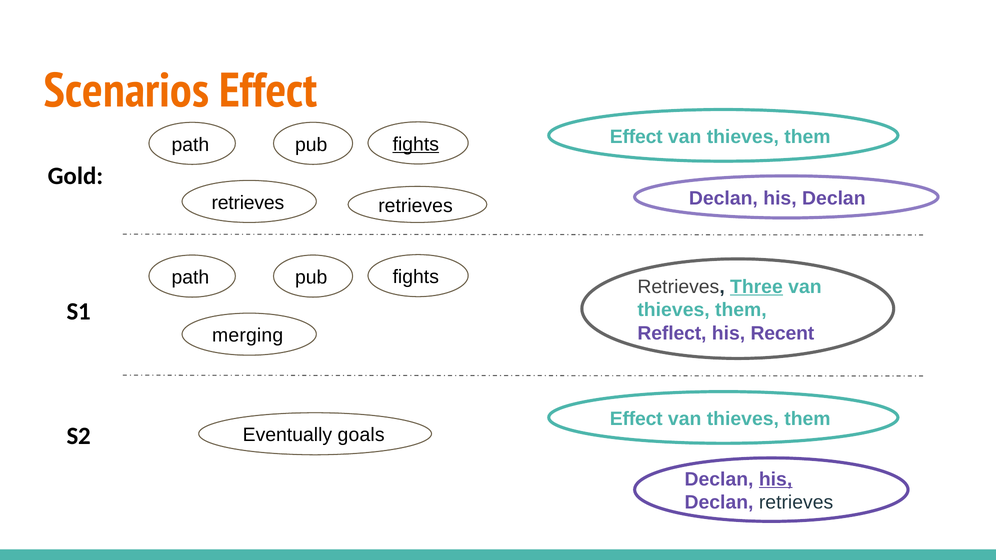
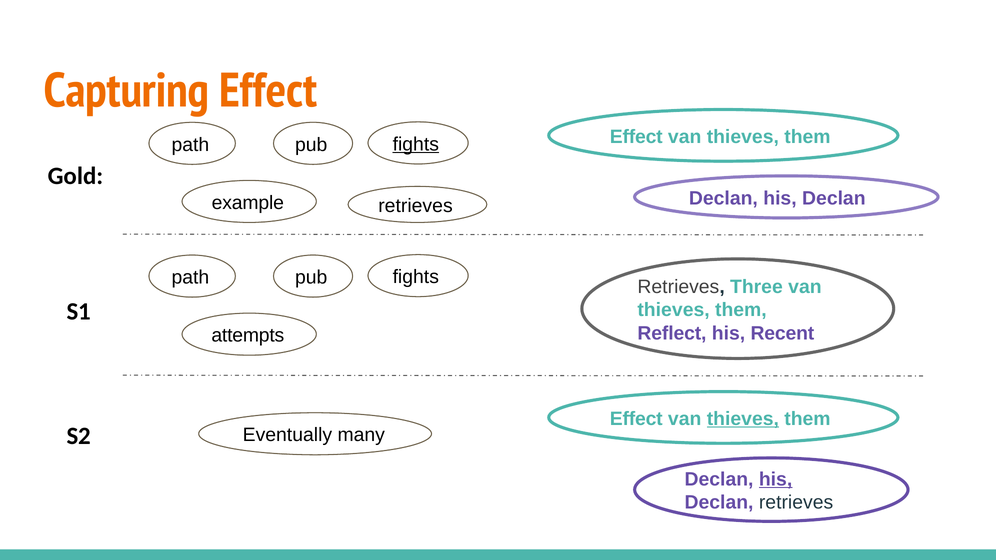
Scenarios: Scenarios -> Capturing
retrieves at (248, 203): retrieves -> example
Three underline: present -> none
merging: merging -> attempts
thieves at (743, 419) underline: none -> present
goals: goals -> many
